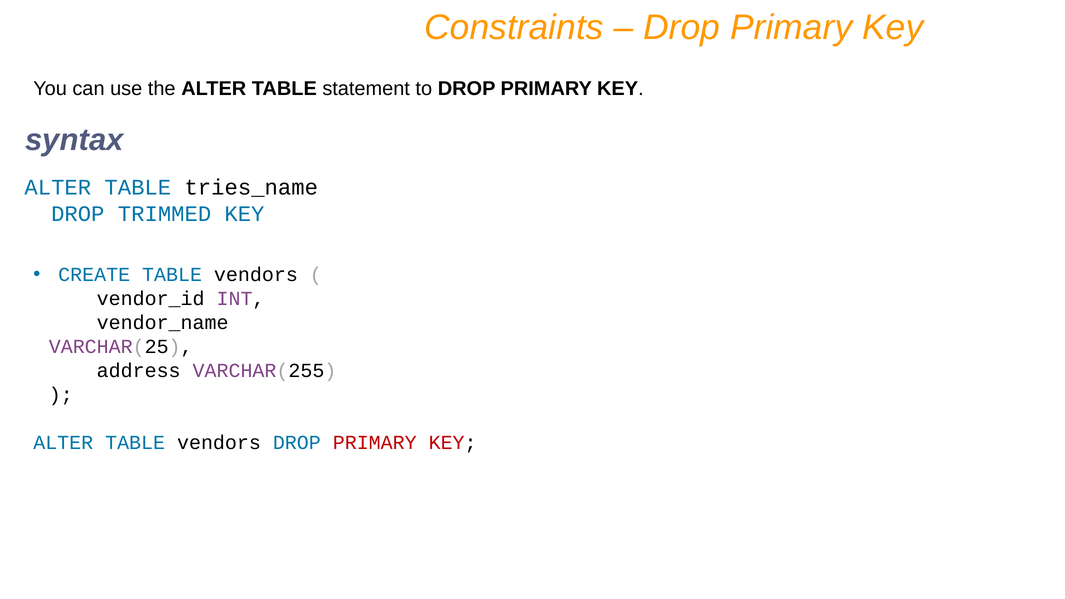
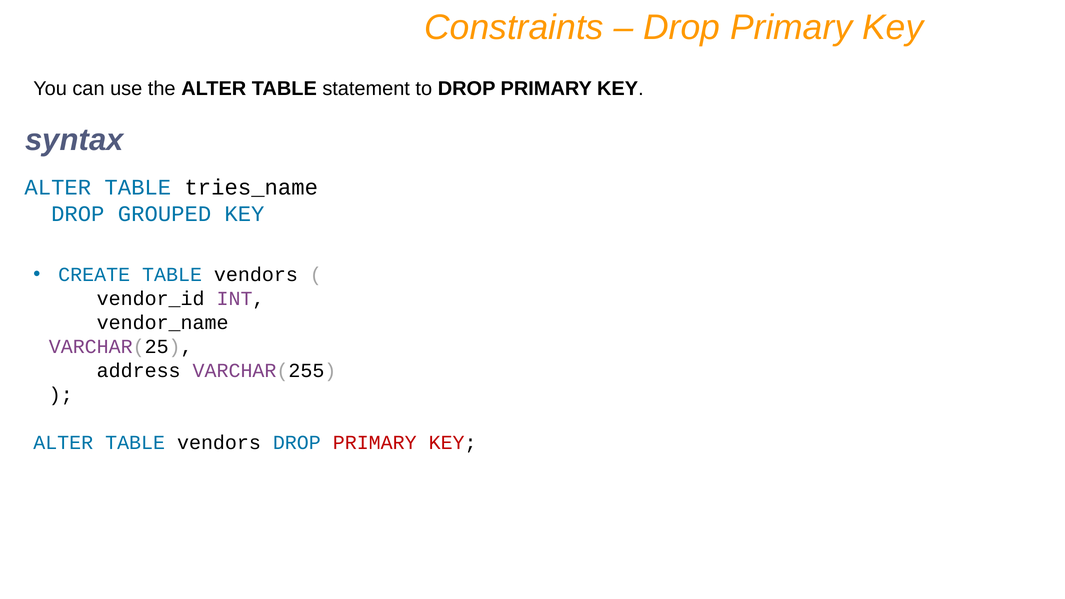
TRIMMED: TRIMMED -> GROUPED
